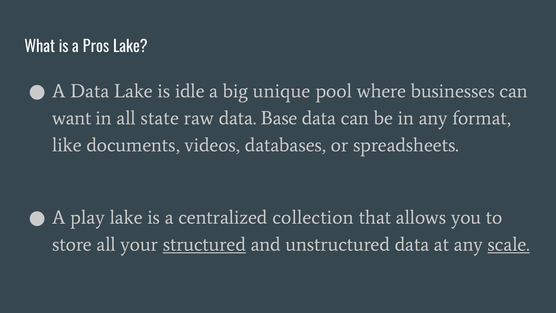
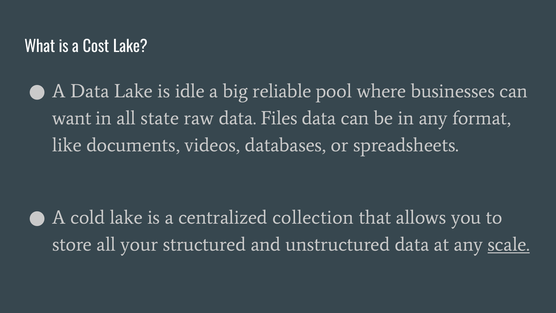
Pros: Pros -> Cost
unique: unique -> reliable
Base: Base -> Files
play: play -> cold
structured underline: present -> none
